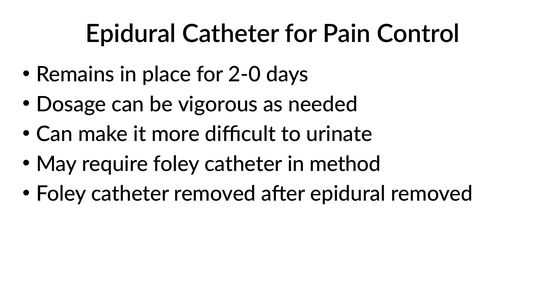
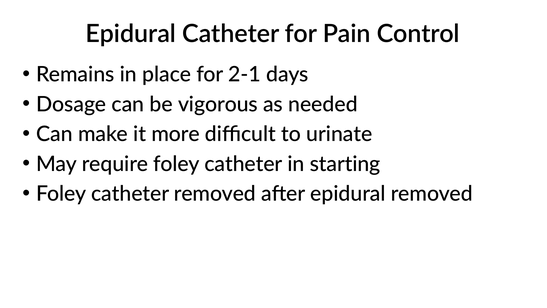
2-0: 2-0 -> 2-1
method: method -> starting
